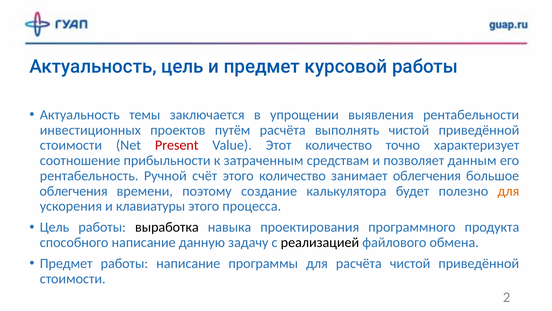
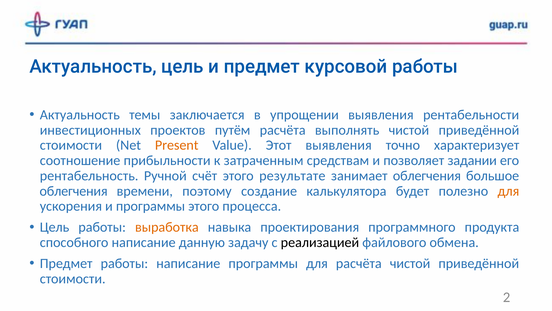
Present colour: red -> orange
Этот количество: количество -> выявления
данным: данным -> задании
этого количество: количество -> результате
и клавиатуры: клавиатуры -> программы
выработка colour: black -> orange
